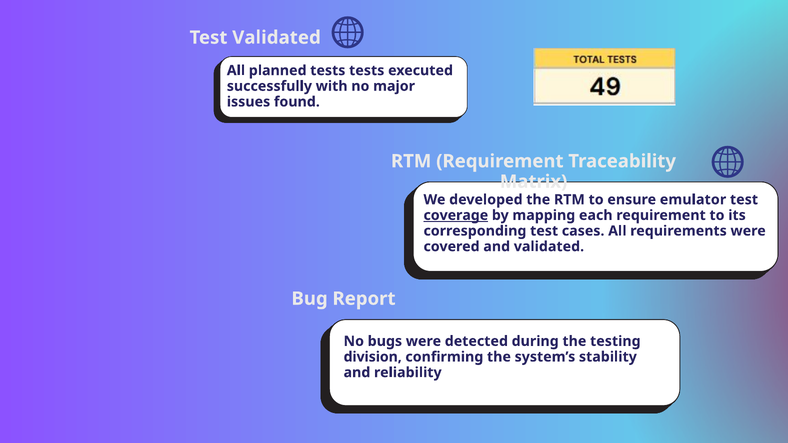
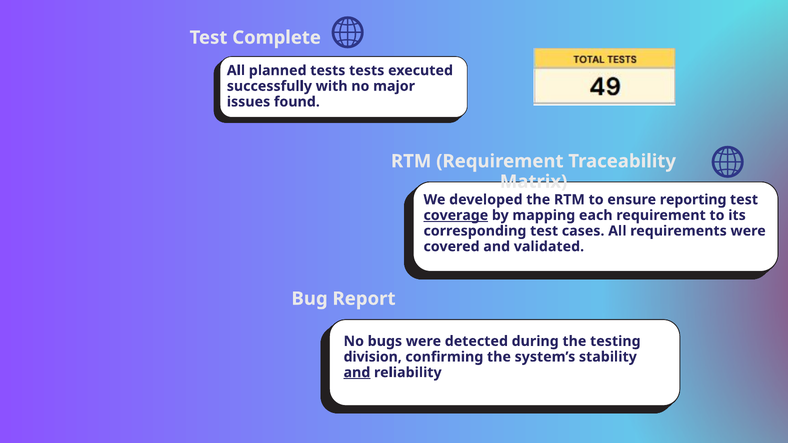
Test Validated: Validated -> Complete
emulator: emulator -> reporting
and at (357, 373) underline: none -> present
